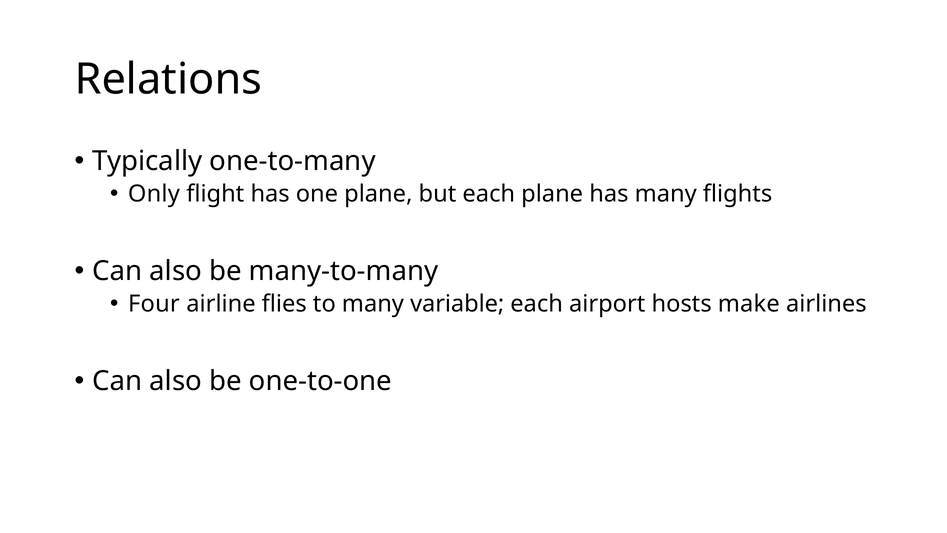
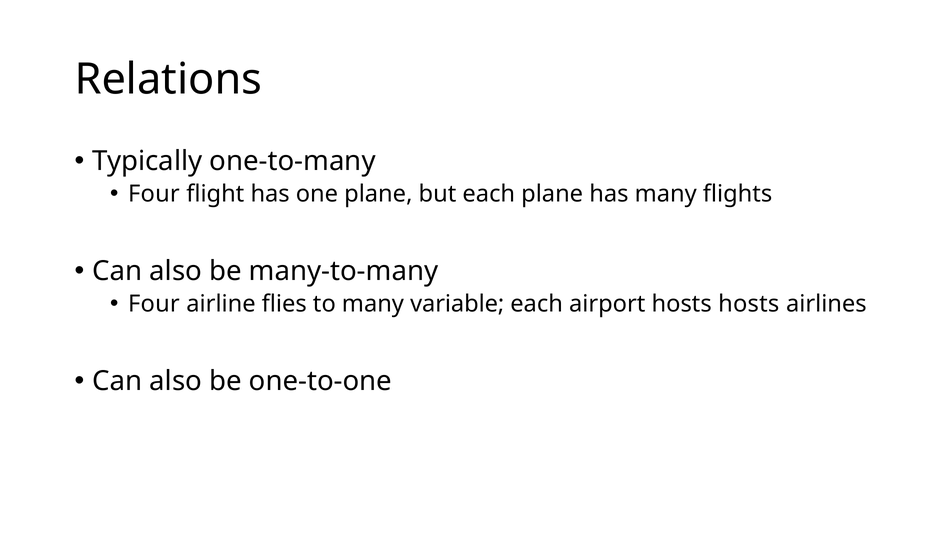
Only at (154, 194): Only -> Four
hosts make: make -> hosts
